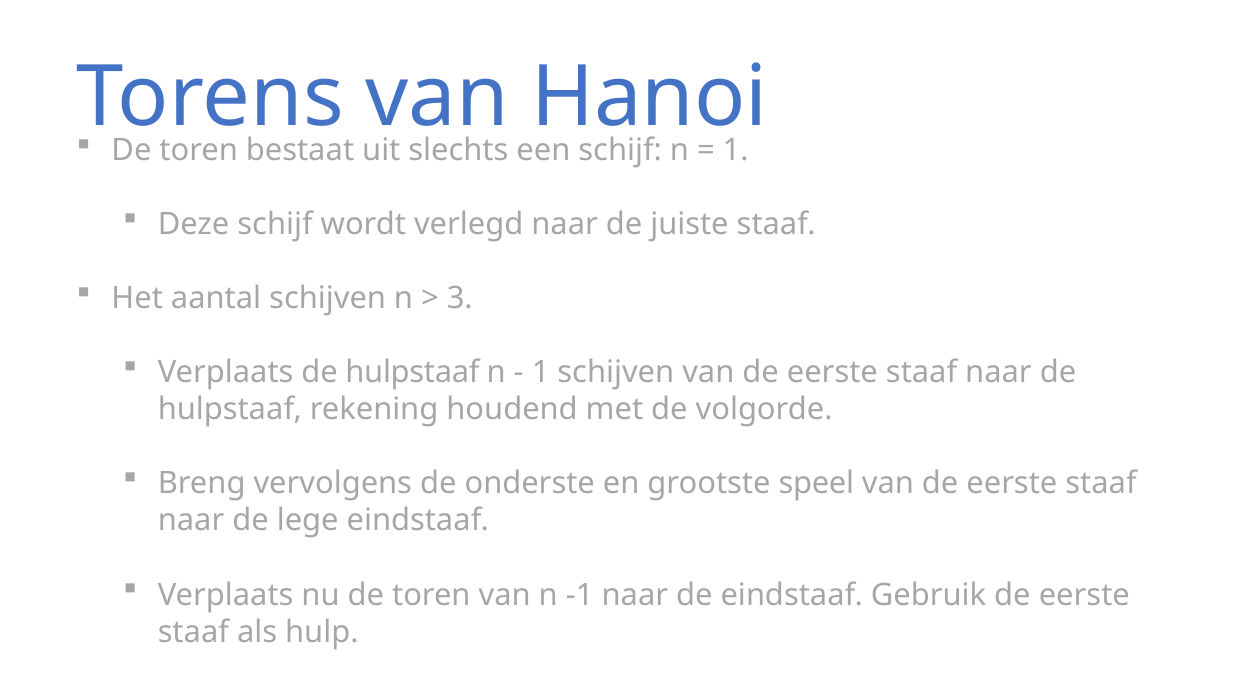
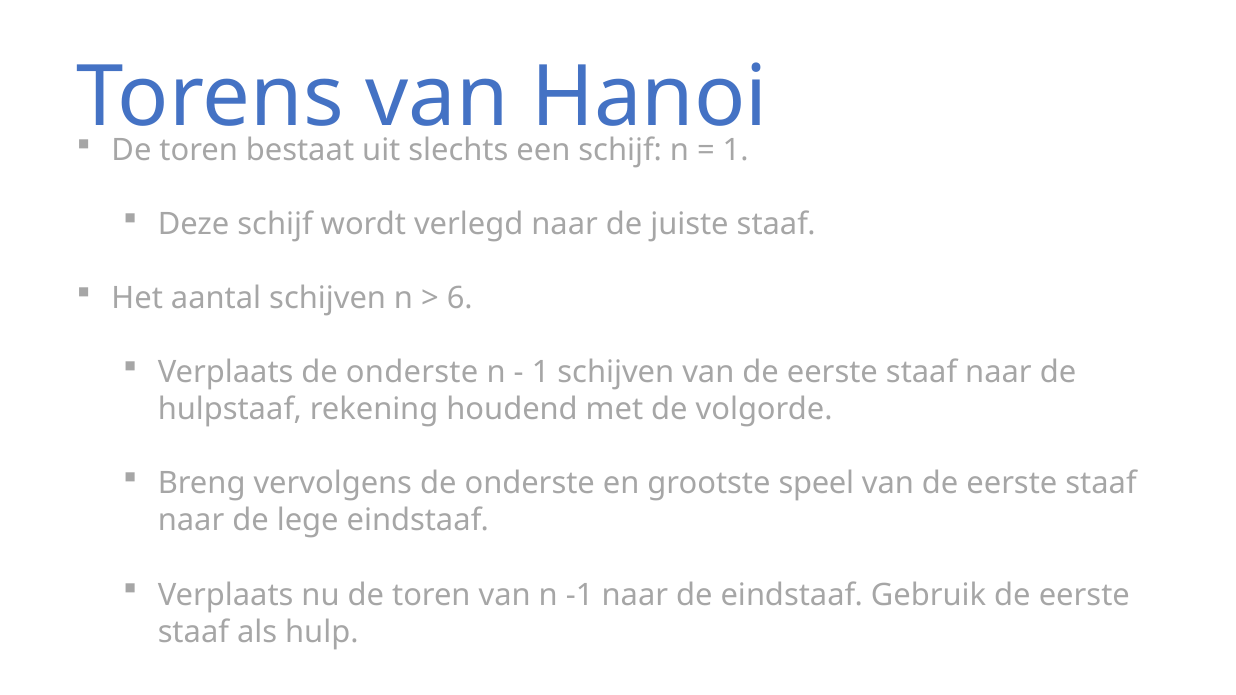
3: 3 -> 6
Verplaats de hulpstaaf: hulpstaaf -> onderste
